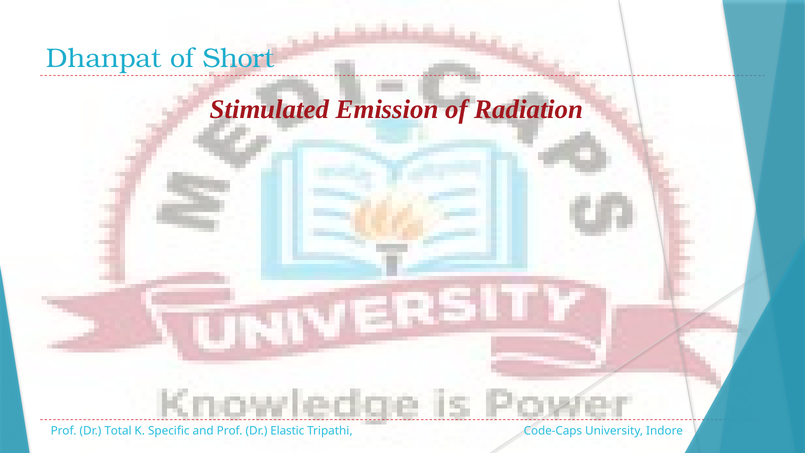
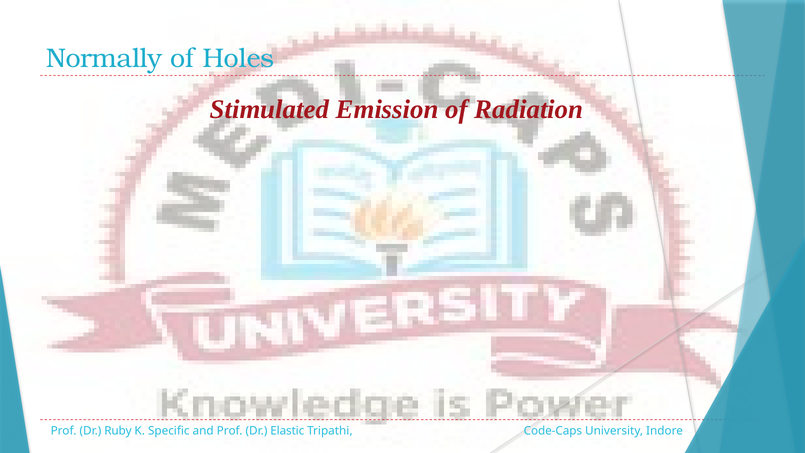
Dhanpat: Dhanpat -> Normally
Short: Short -> Holes
Total: Total -> Ruby
